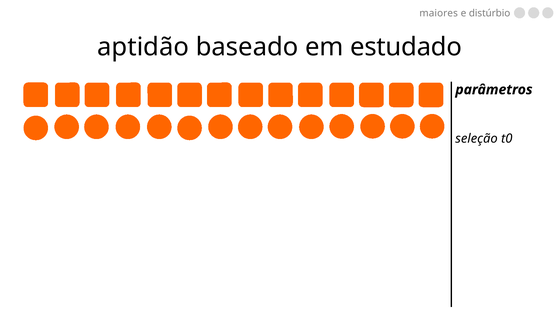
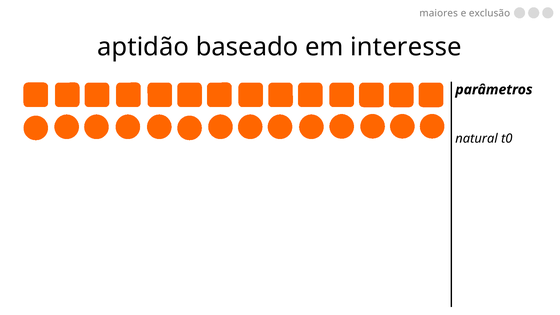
distúrbio: distúrbio -> exclusão
estudado: estudado -> interesse
seleção: seleção -> natural
